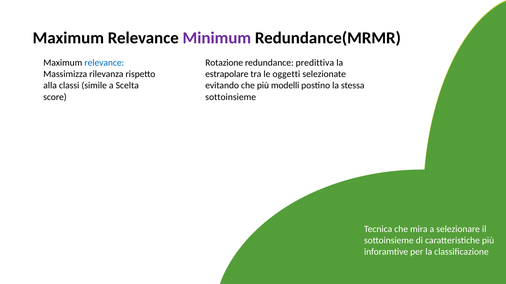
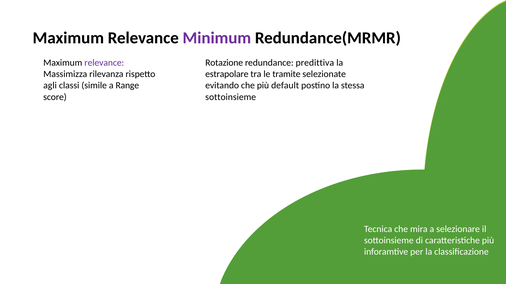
relevance at (104, 63) colour: blue -> purple
oggetti: oggetti -> tramite
alla: alla -> agli
Scelta: Scelta -> Range
modelli: modelli -> default
